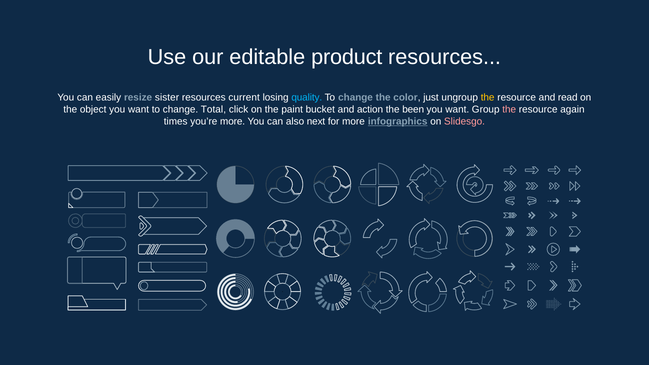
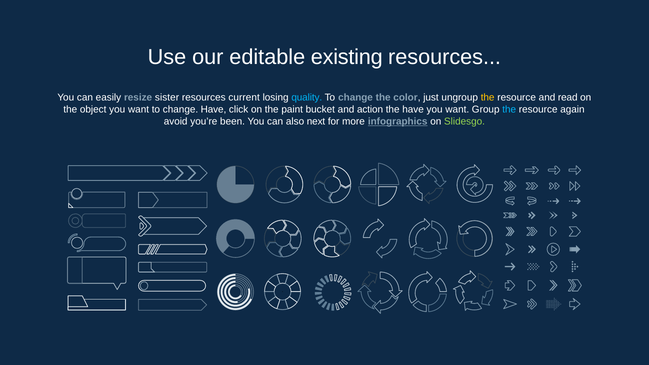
product: product -> existing
change Total: Total -> Have
the been: been -> have
the at (509, 109) colour: pink -> light blue
times: times -> avoid
you’re more: more -> been
Slidesgo colour: pink -> light green
